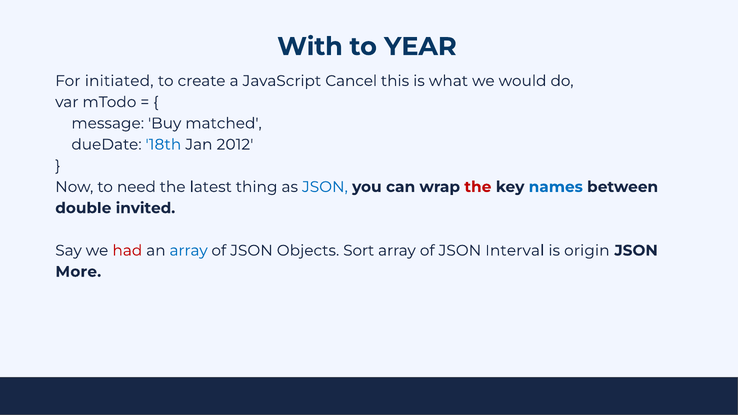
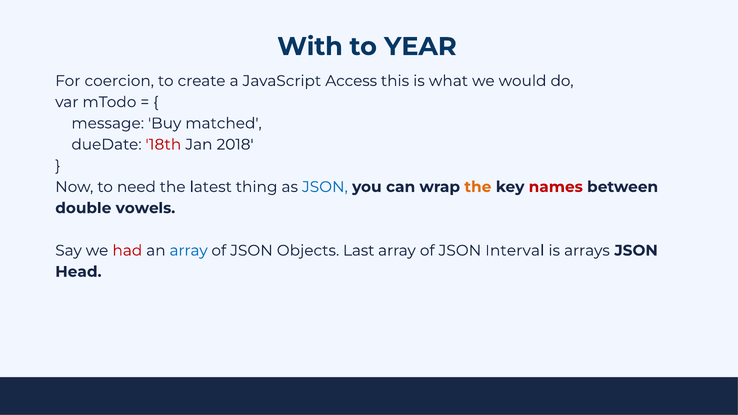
initiated: initiated -> coercion
Cancel: Cancel -> Access
18th colour: blue -> red
2012: 2012 -> 2018
the at (478, 187) colour: red -> orange
names colour: blue -> red
invited: invited -> vowels
Sort: Sort -> Last
origin: origin -> arrays
More: More -> Head
